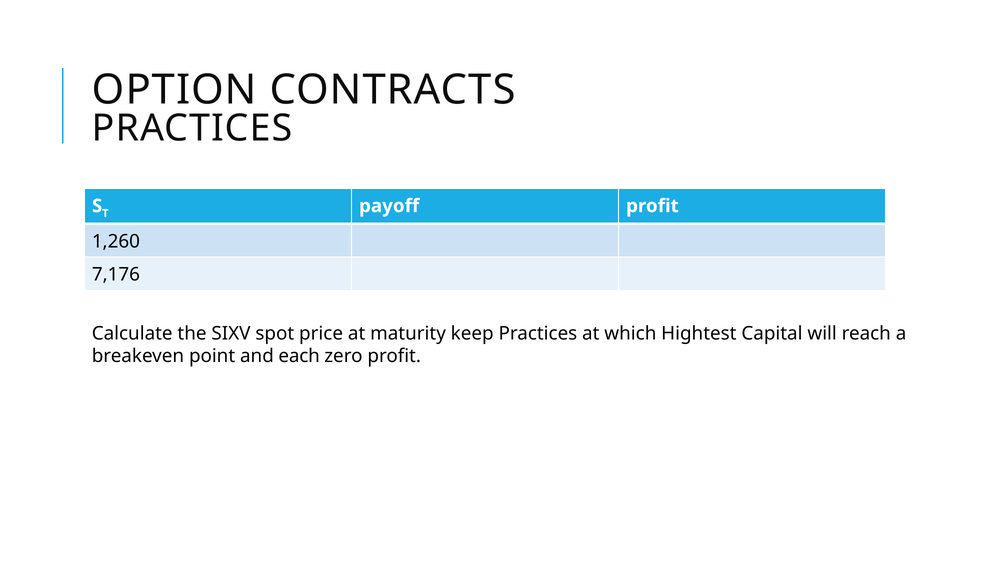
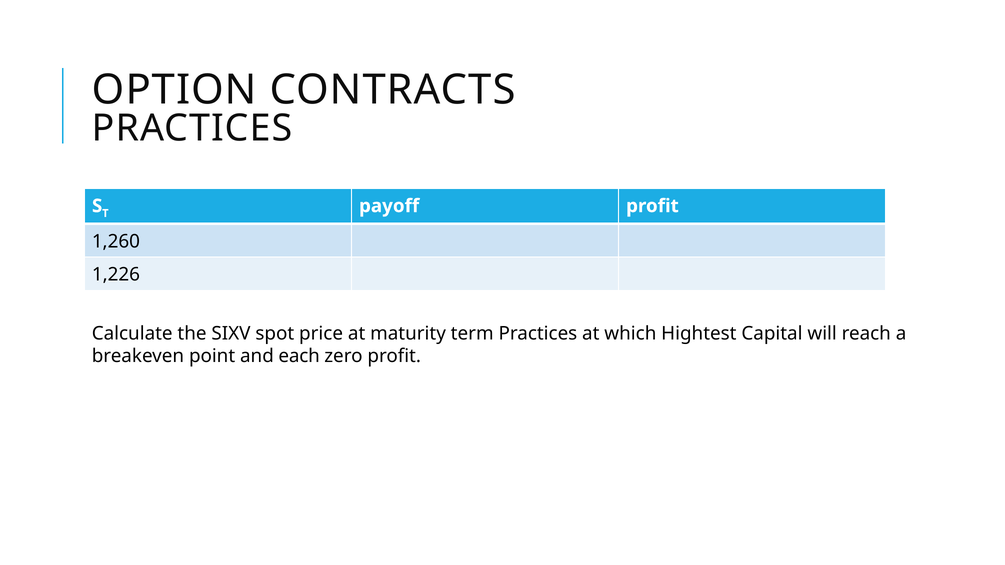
7,176: 7,176 -> 1,226
keep: keep -> term
